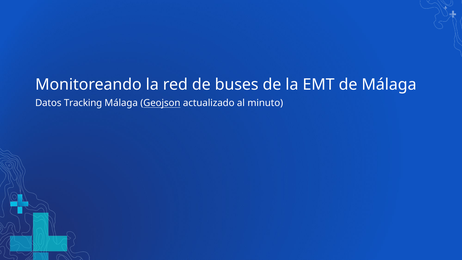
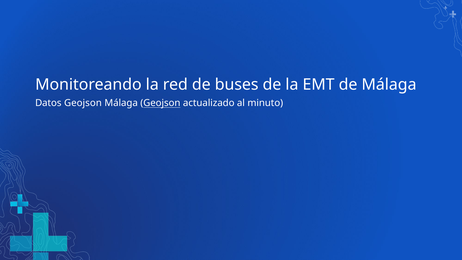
Datos Tracking: Tracking -> Geojson
